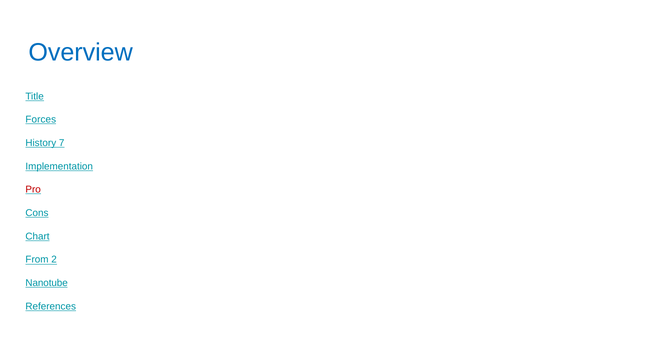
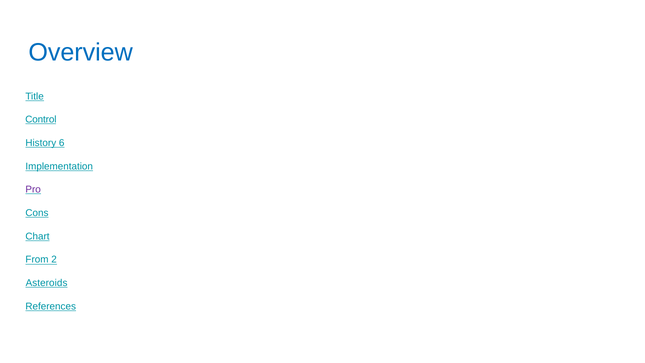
Forces: Forces -> Control
7: 7 -> 6
Pro colour: red -> purple
Nanotube: Nanotube -> Asteroids
